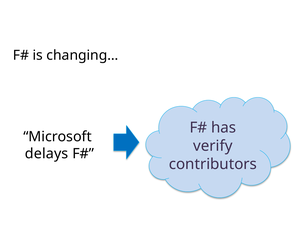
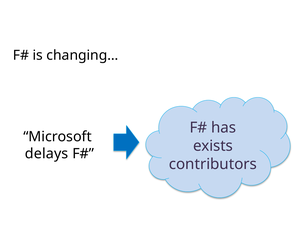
verify: verify -> exists
